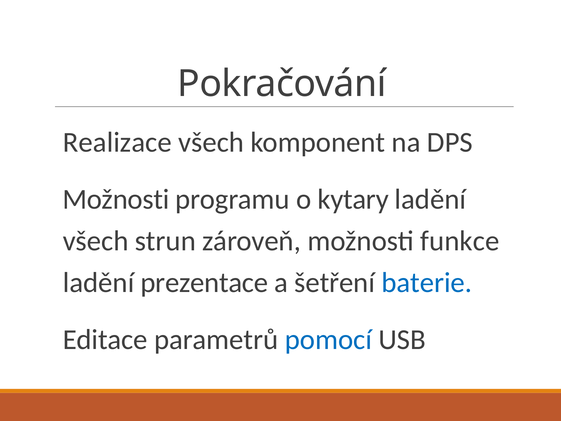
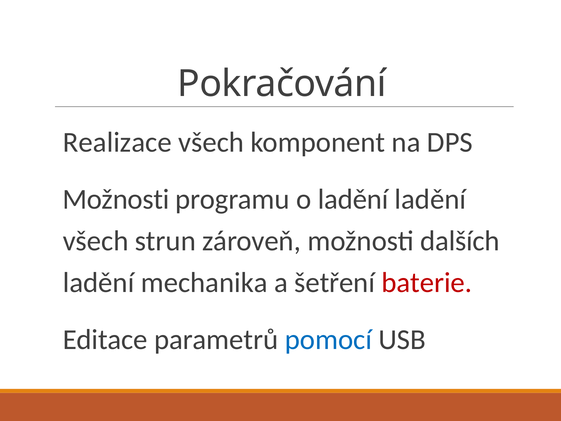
o kytary: kytary -> ladění
funkce: funkce -> dalších
prezentace: prezentace -> mechanika
baterie colour: blue -> red
